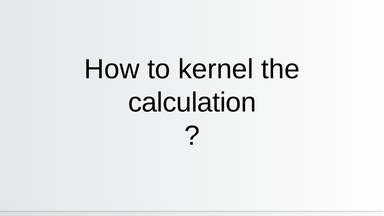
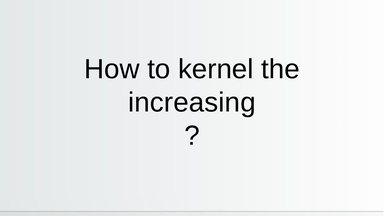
calculation: calculation -> increasing
